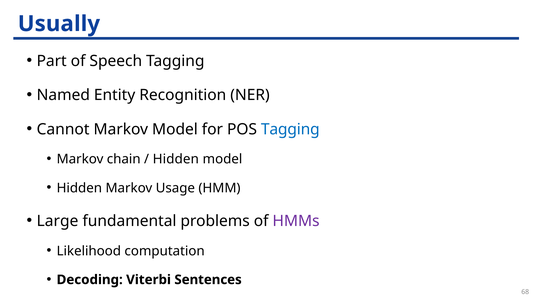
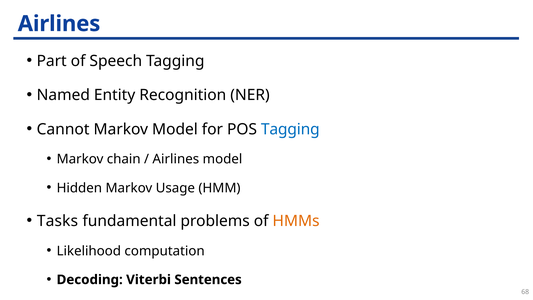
Usually at (59, 24): Usually -> Airlines
Hidden at (176, 159): Hidden -> Airlines
Large: Large -> Tasks
HMMs colour: purple -> orange
